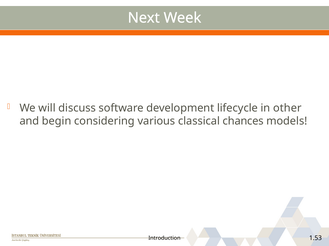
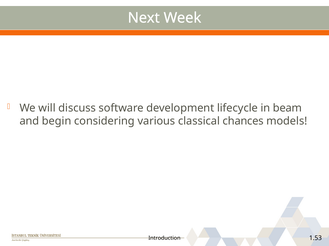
other: other -> beam
